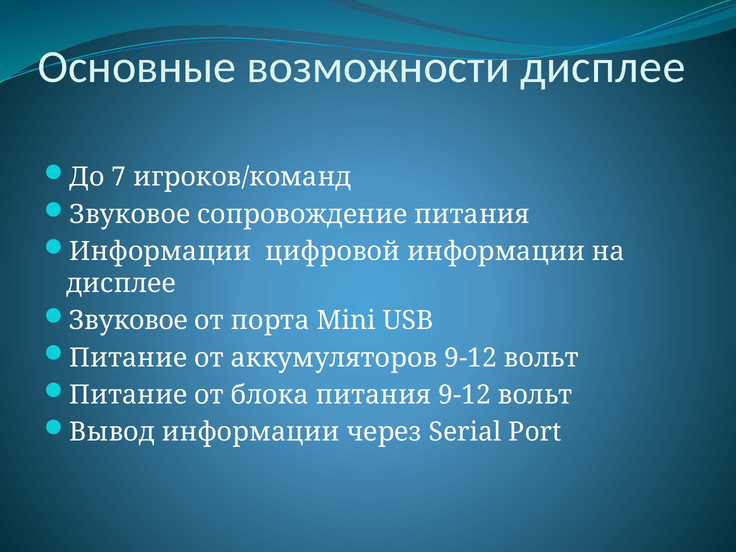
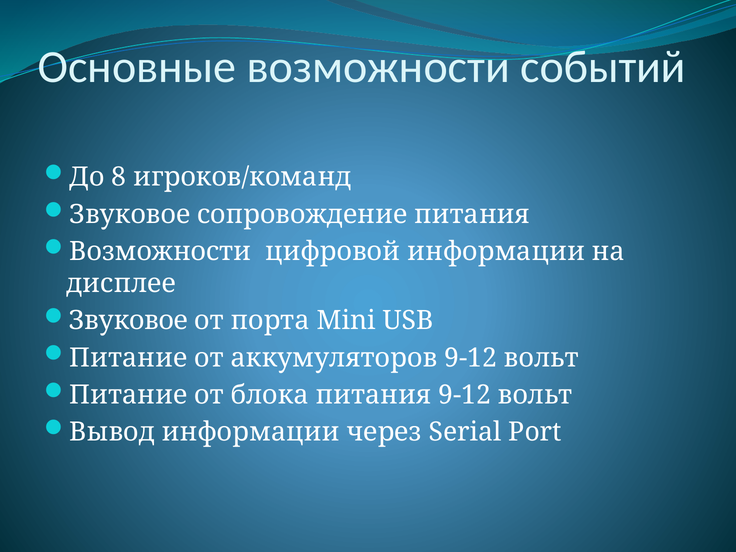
возможности дисплее: дисплее -> событий
7: 7 -> 8
Информации at (160, 252): Информации -> Возможности
